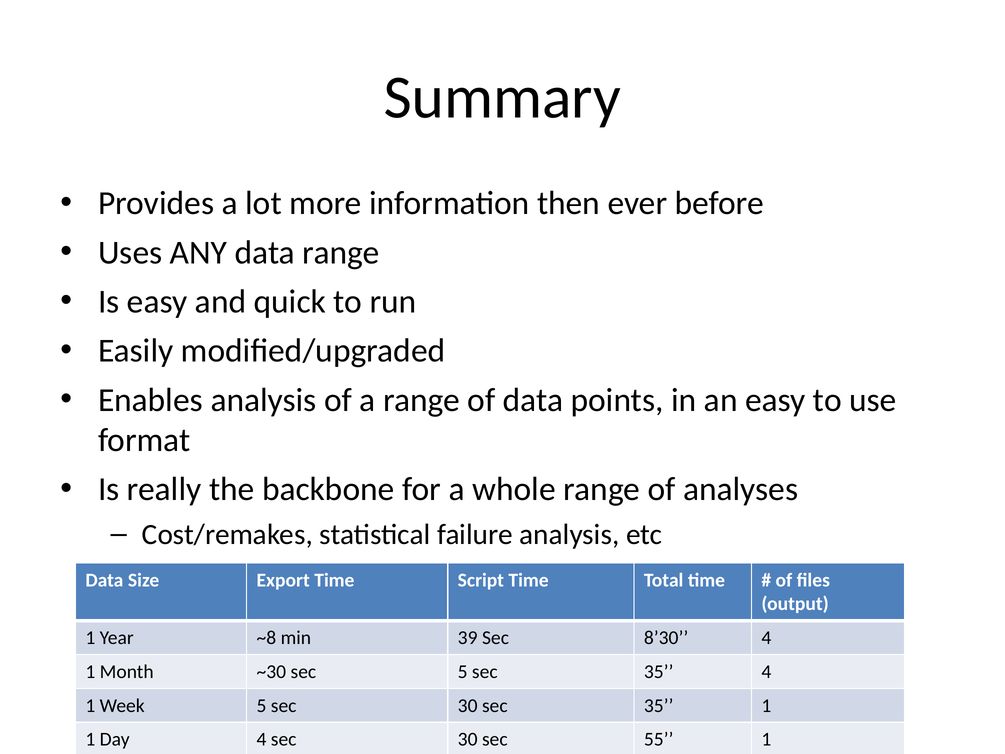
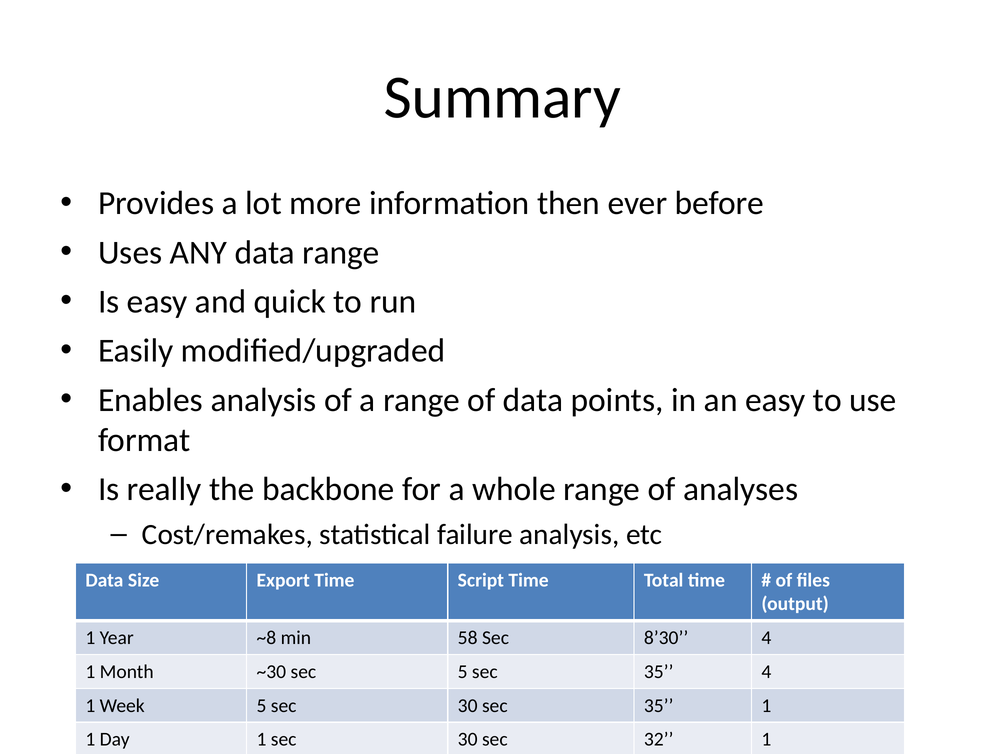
39: 39 -> 58
Day 4: 4 -> 1
55: 55 -> 32
